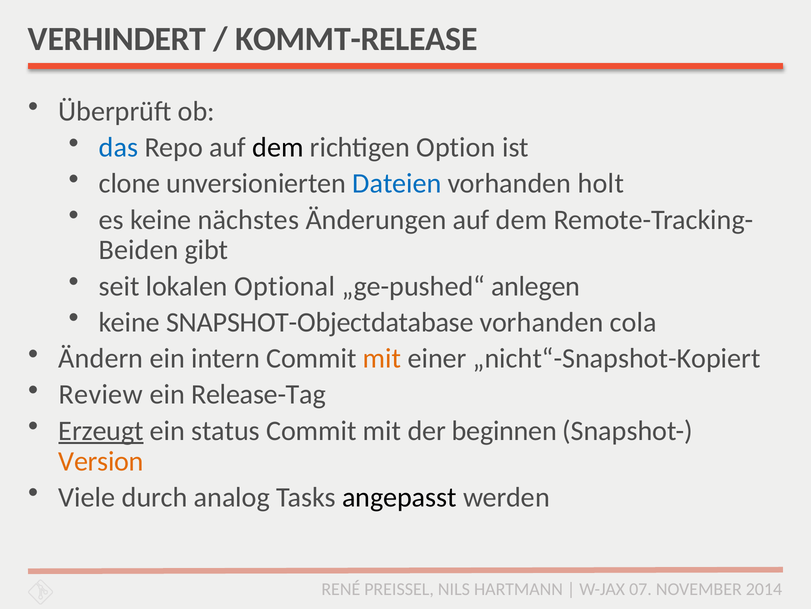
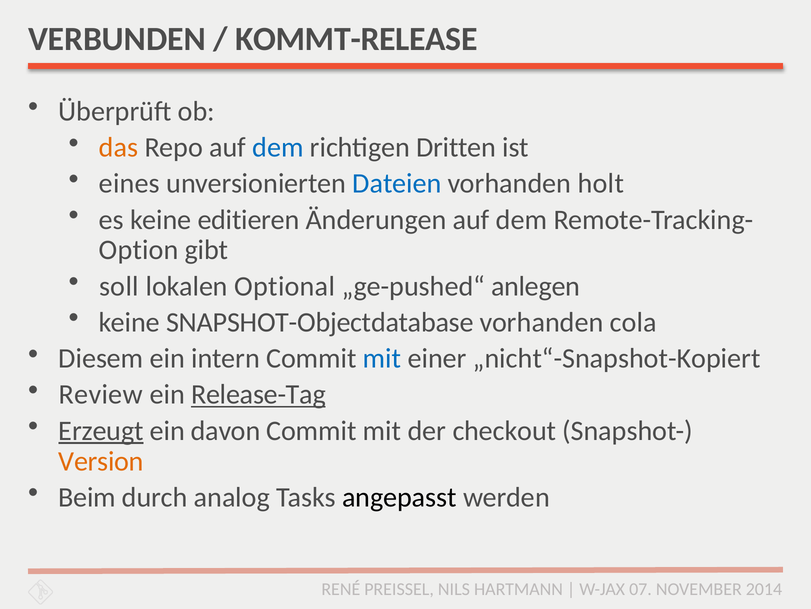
VERHINDERT: VERHINDERT -> VERBUNDEN
das colour: blue -> orange
dem at (278, 147) colour: black -> blue
Option: Option -> Dritten
clone: clone -> eines
nächstes: nächstes -> editieren
Beiden: Beiden -> Option
seit: seit -> soll
Ändern: Ändern -> Diesem
mit at (382, 358) colour: orange -> blue
Release-Tag underline: none -> present
status: status -> davon
beginnen: beginnen -> checkout
Viele: Viele -> Beim
